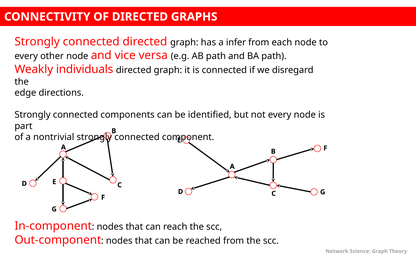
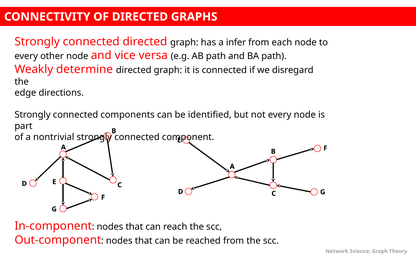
individuals: individuals -> determine
